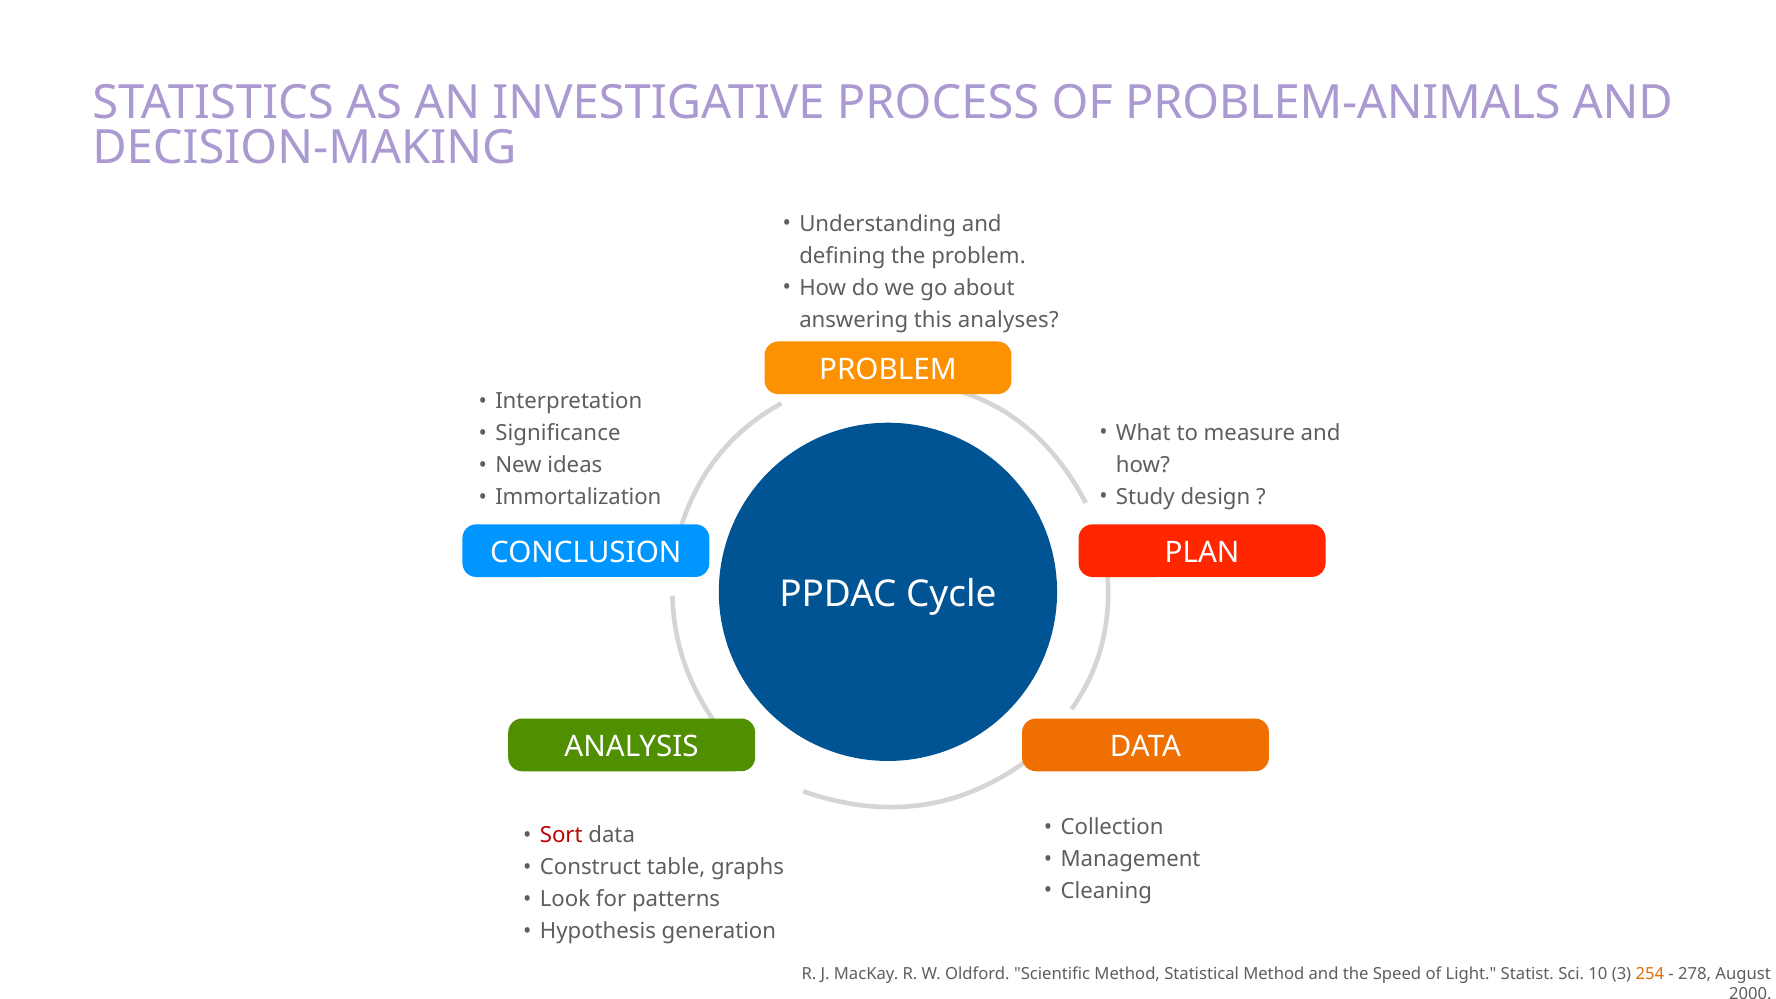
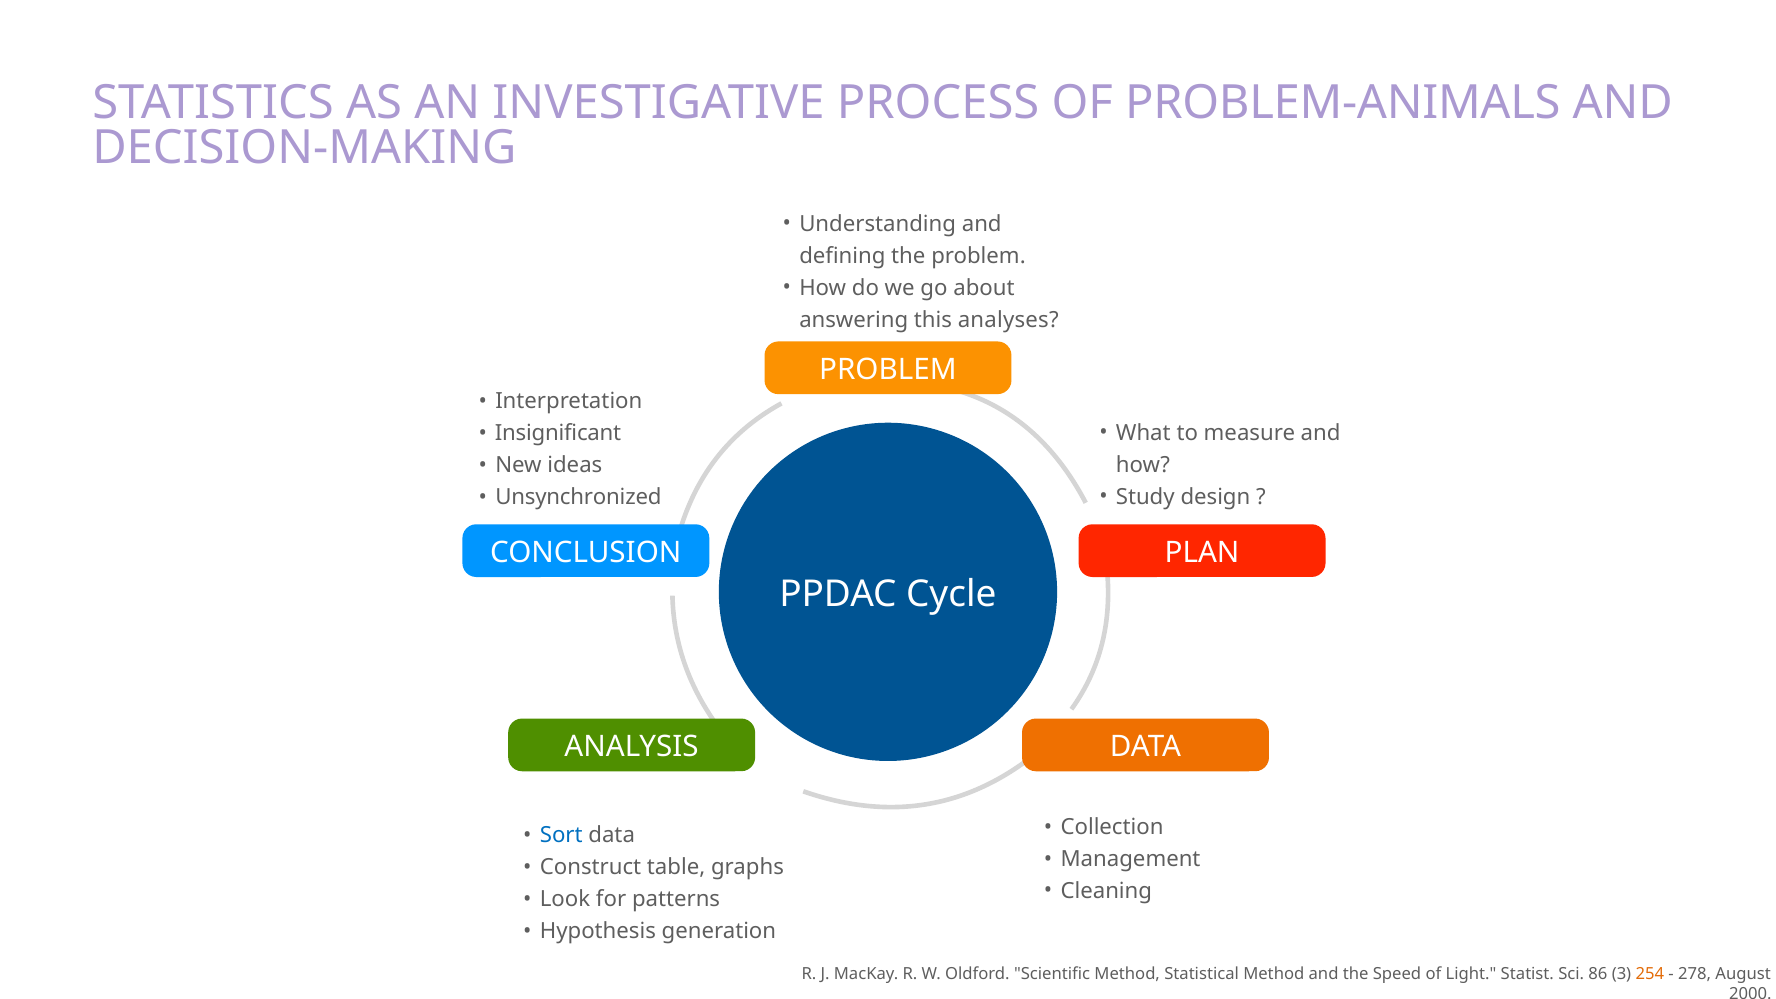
Significance: Significance -> Insignificant
Immortalization: Immortalization -> Unsynchronized
Sort colour: red -> blue
10: 10 -> 86
